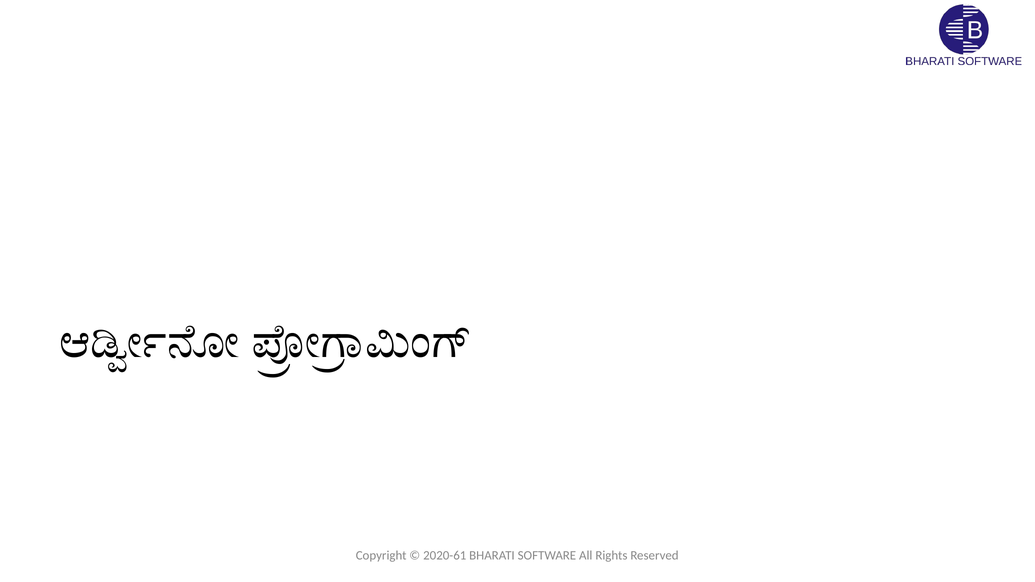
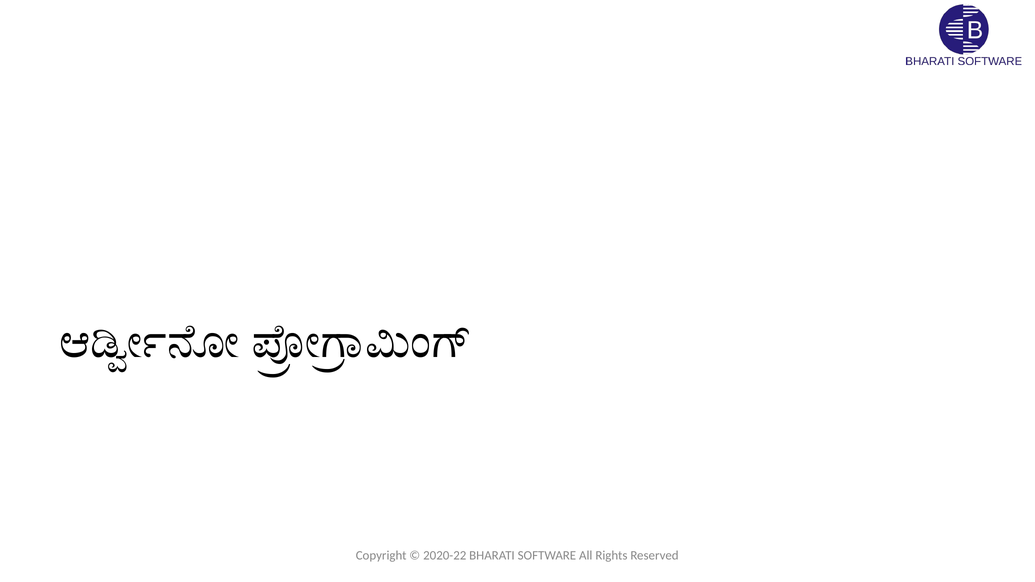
2020-61: 2020-61 -> 2020-22
